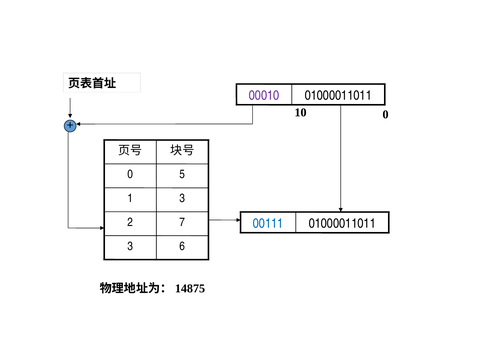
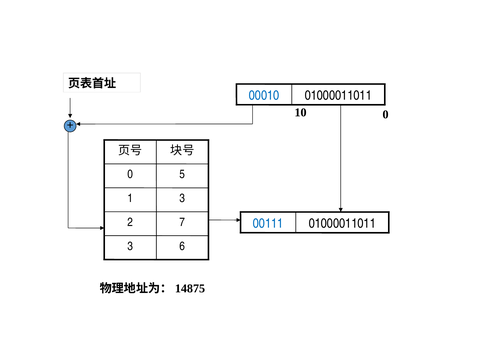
00010 colour: purple -> blue
